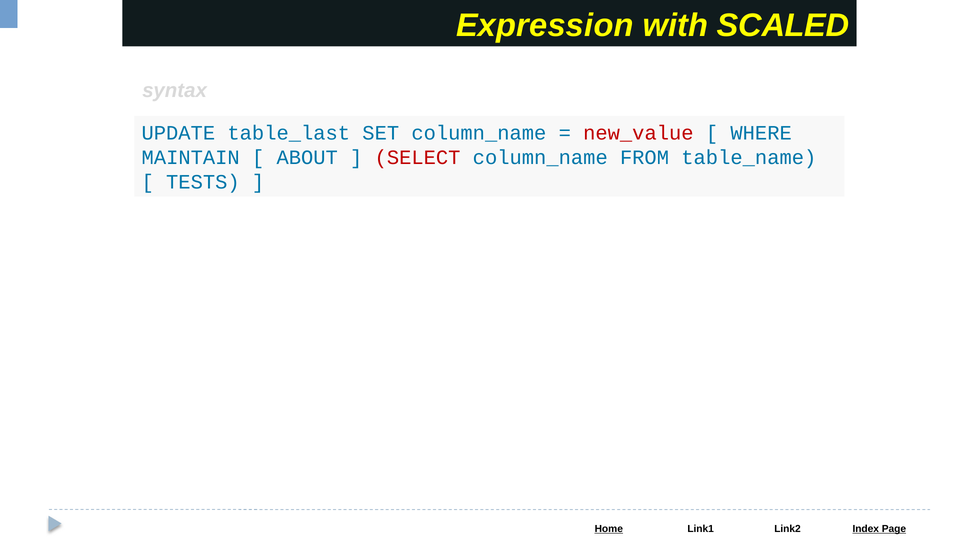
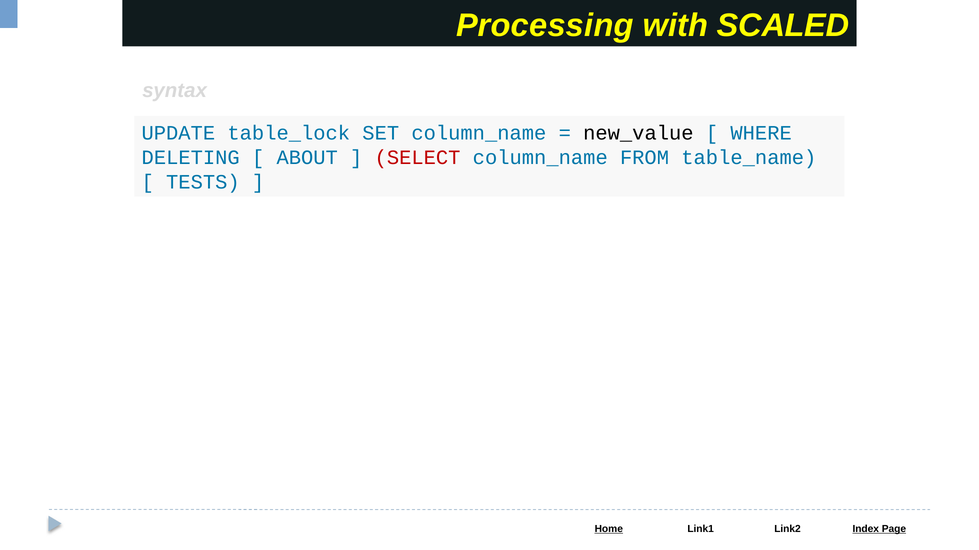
Expression: Expression -> Processing
table_last: table_last -> table_lock
new_value colour: red -> black
MAINTAIN: MAINTAIN -> DELETING
